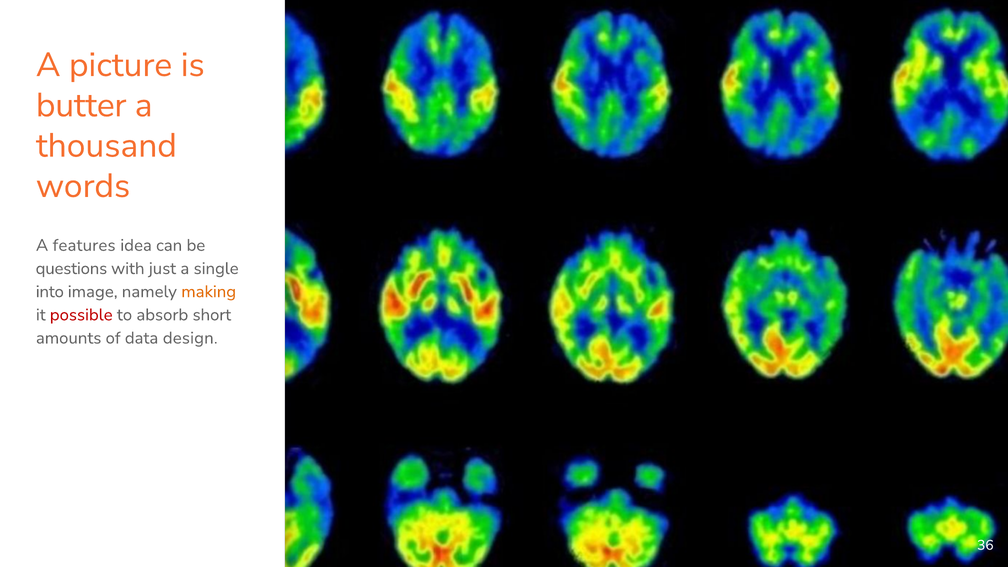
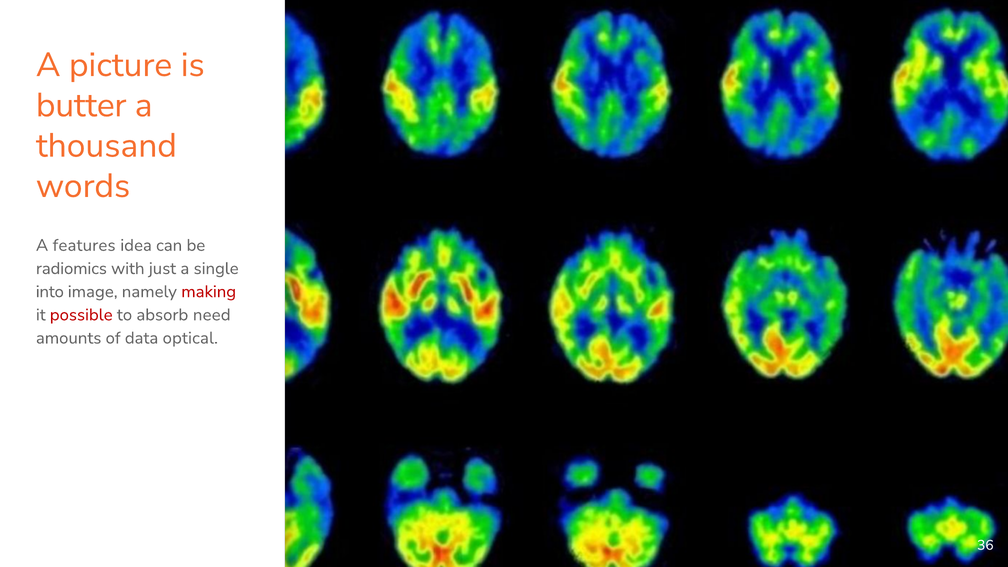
questions: questions -> radiomics
making colour: orange -> red
short: short -> need
design: design -> optical
